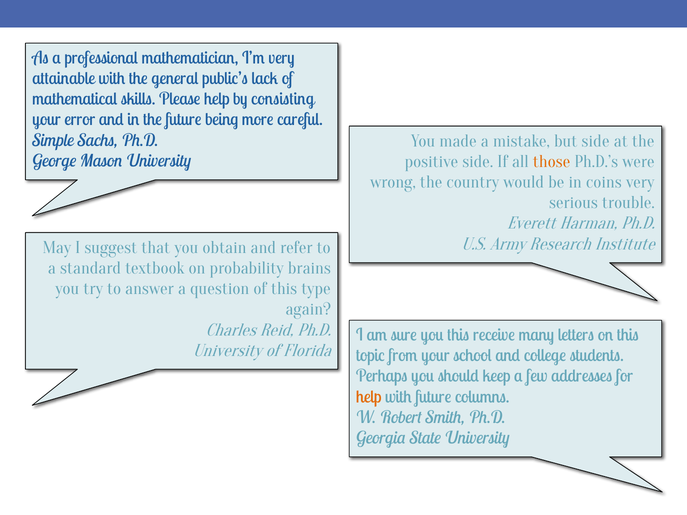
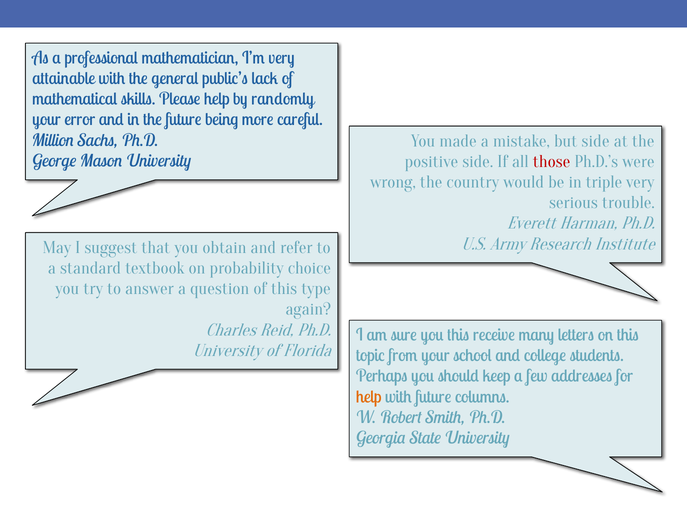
consisting: consisting -> randomly
Simple: Simple -> Million
those colour: orange -> red
coins: coins -> triple
brains: brains -> choice
